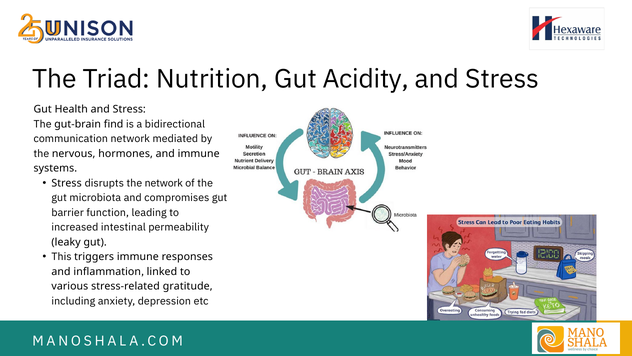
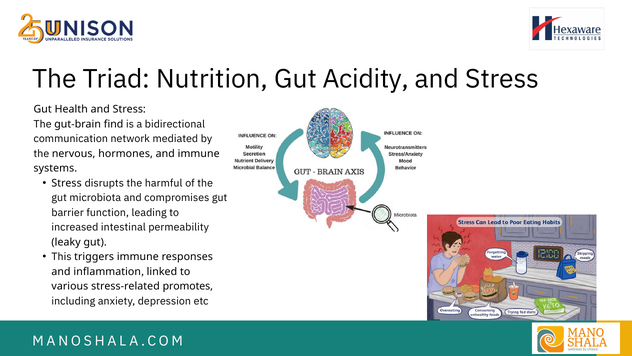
the network: network -> harmful
gratitude: gratitude -> promotes
